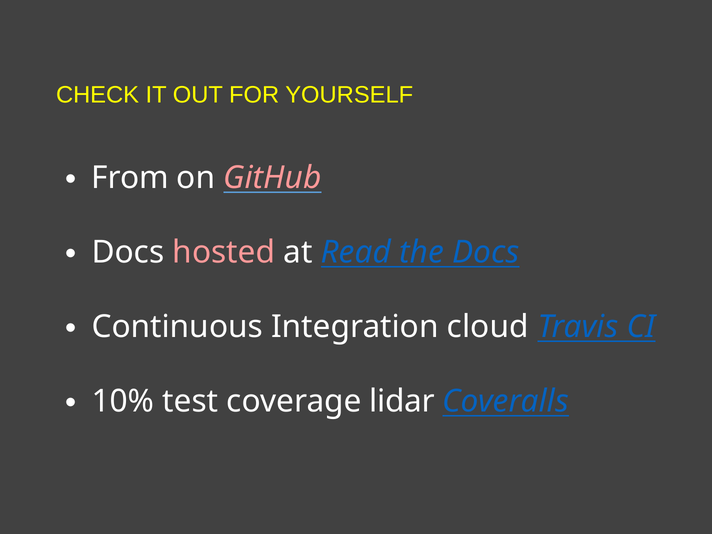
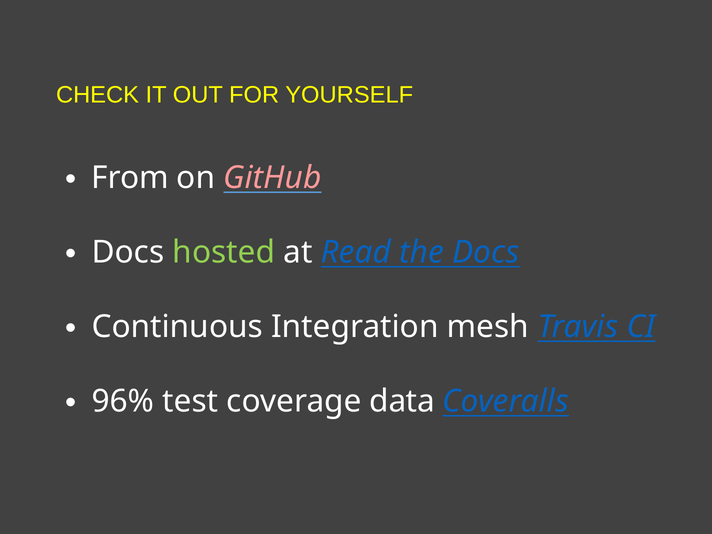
hosted colour: pink -> light green
cloud: cloud -> mesh
10%: 10% -> 96%
lidar: lidar -> data
